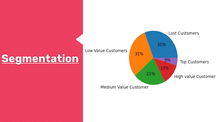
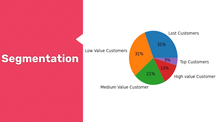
Segmentation underline: present -> none
